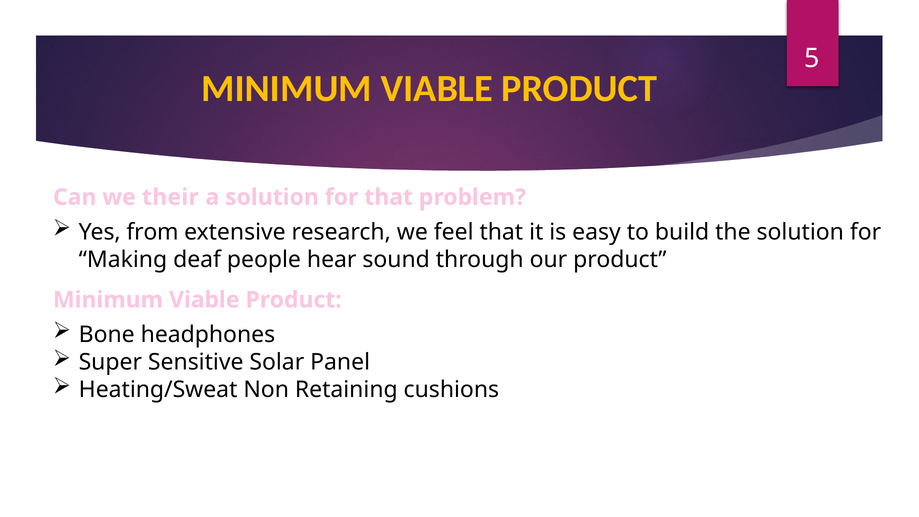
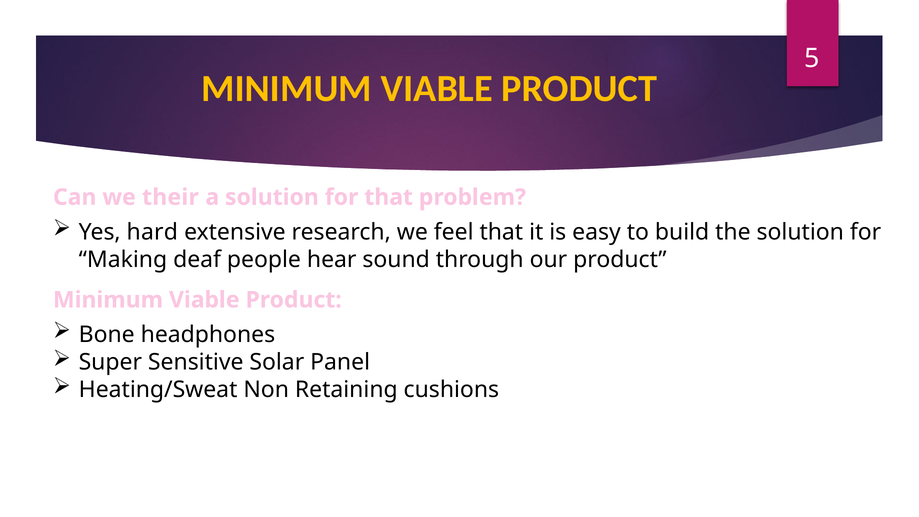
from: from -> hard
